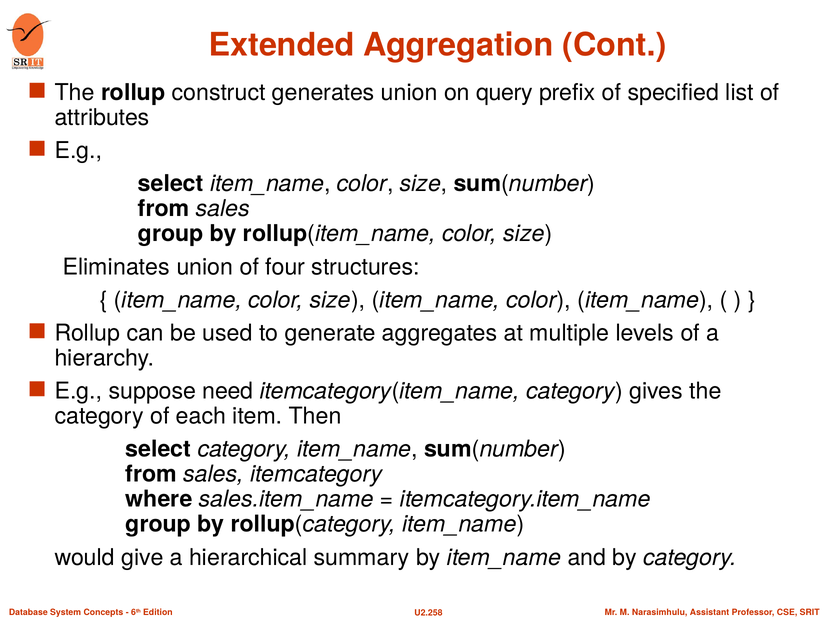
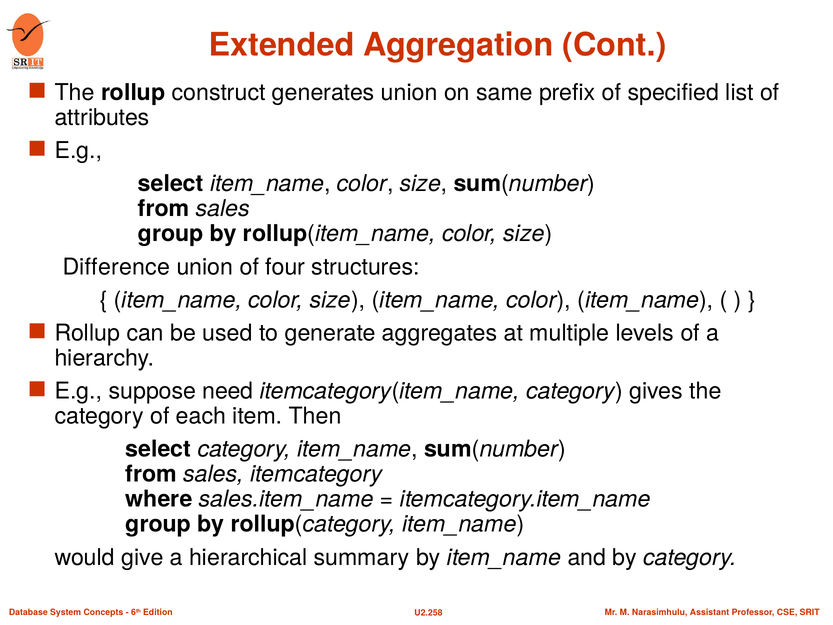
query: query -> same
Eliminates: Eliminates -> Difference
